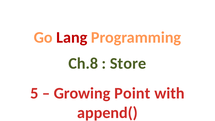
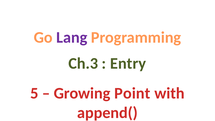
Lang colour: red -> purple
Ch.8: Ch.8 -> Ch.3
Store: Store -> Entry
